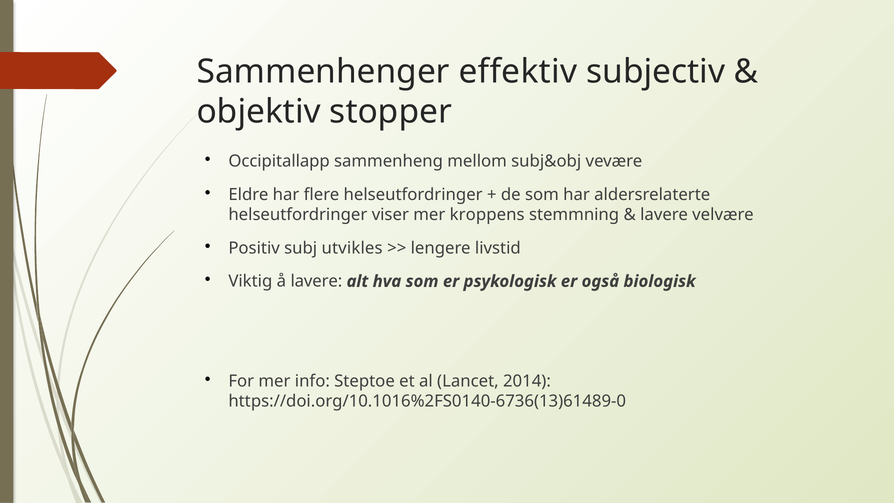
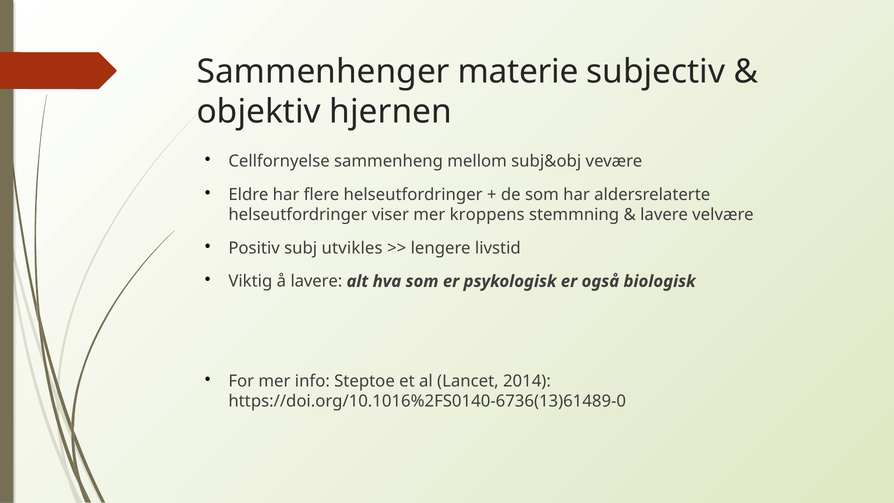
effektiv: effektiv -> materie
stopper: stopper -> hjernen
Occipitallapp: Occipitallapp -> Cellfornyelse
